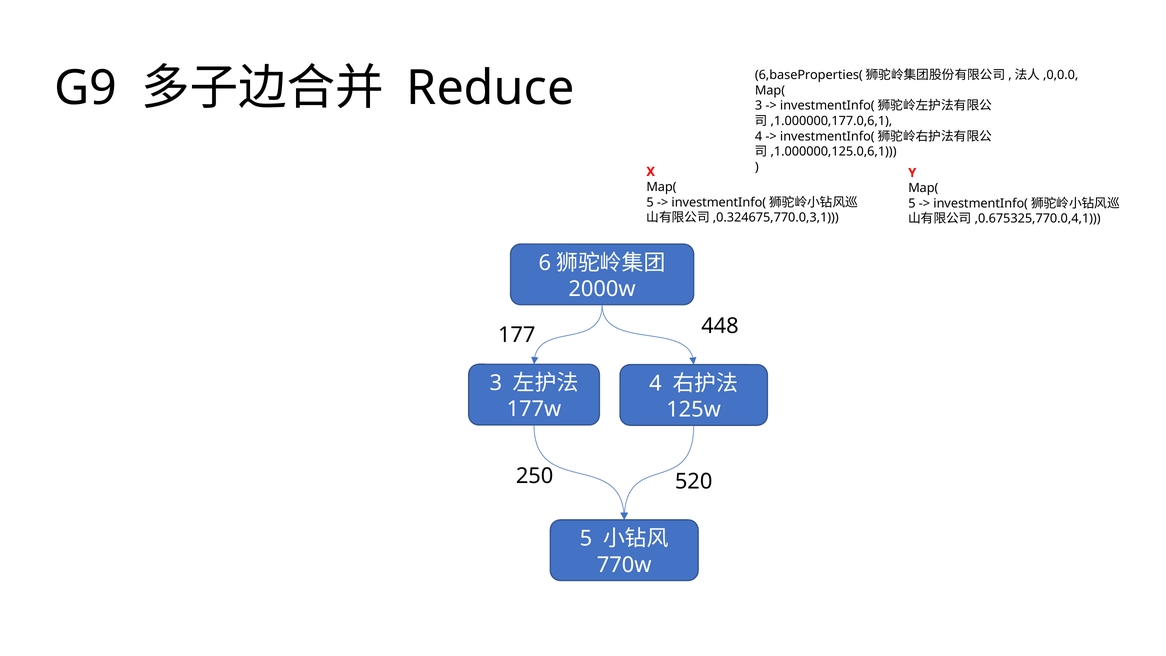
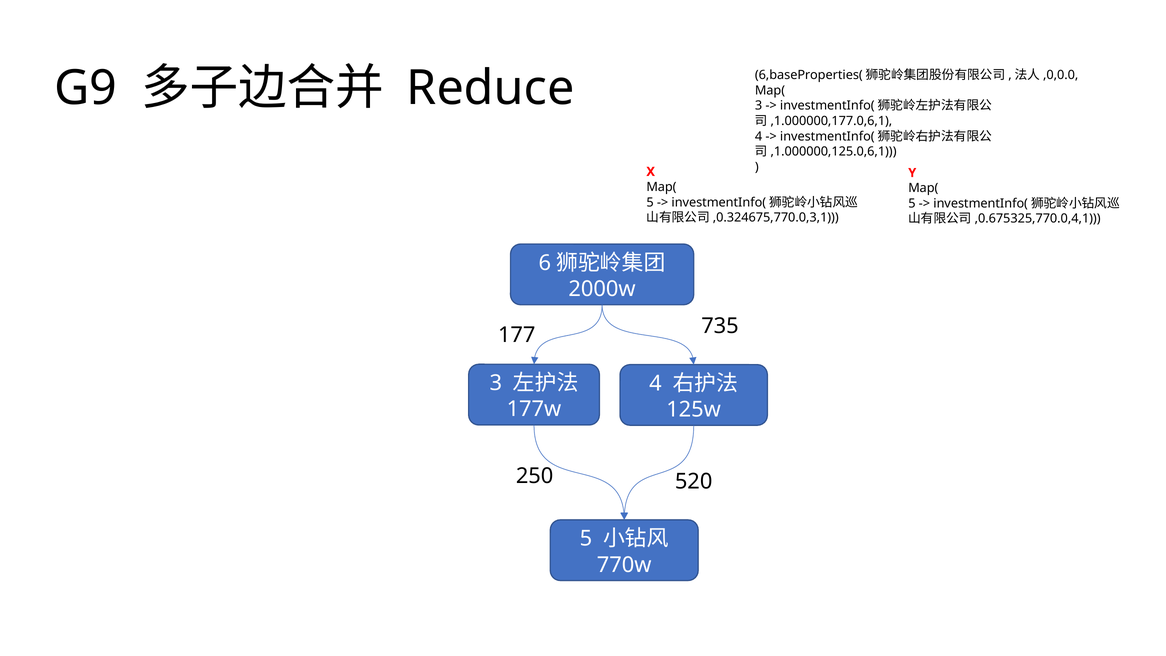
448: 448 -> 735
